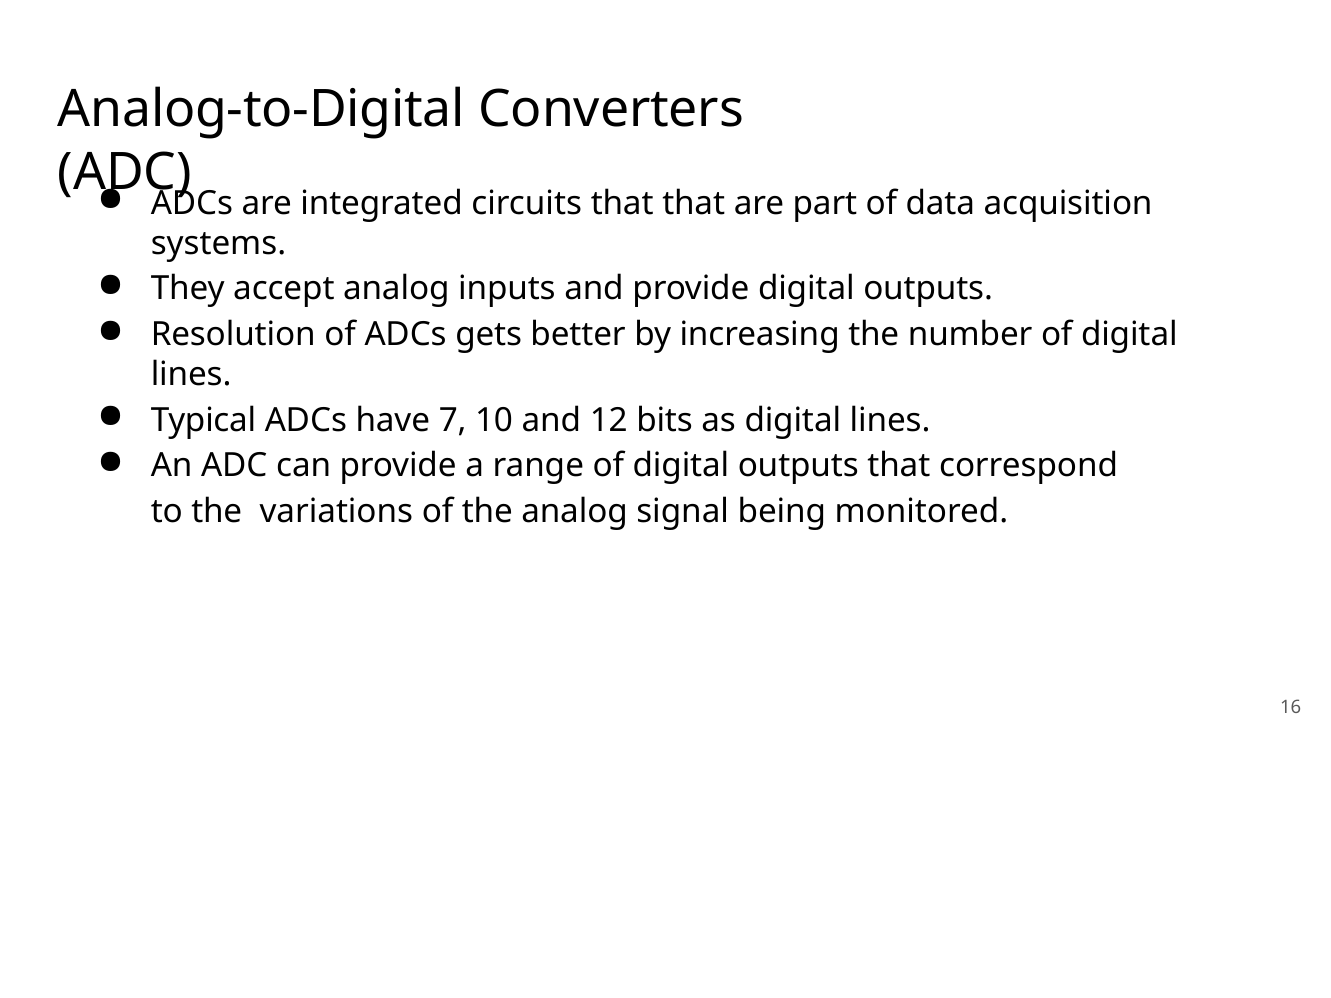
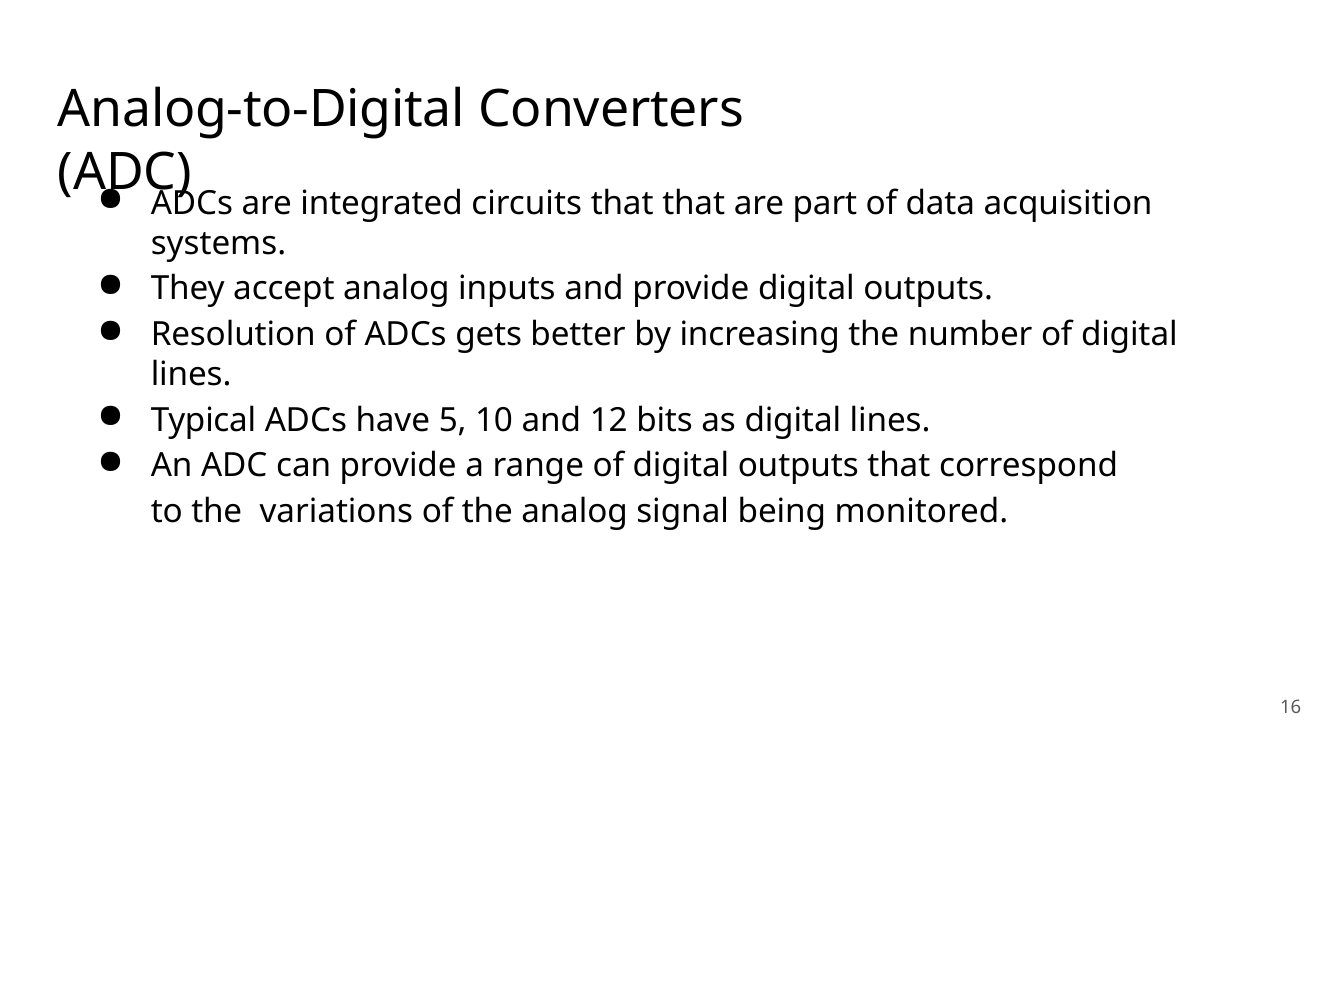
7: 7 -> 5
